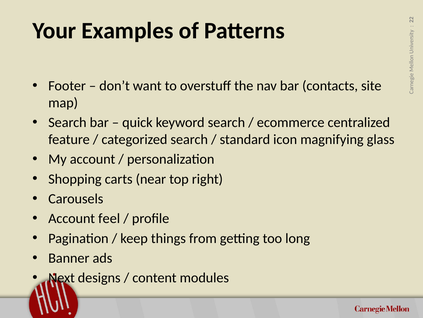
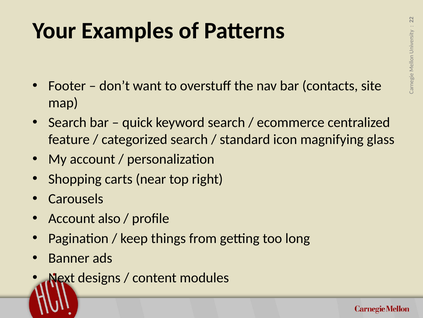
feel: feel -> also
